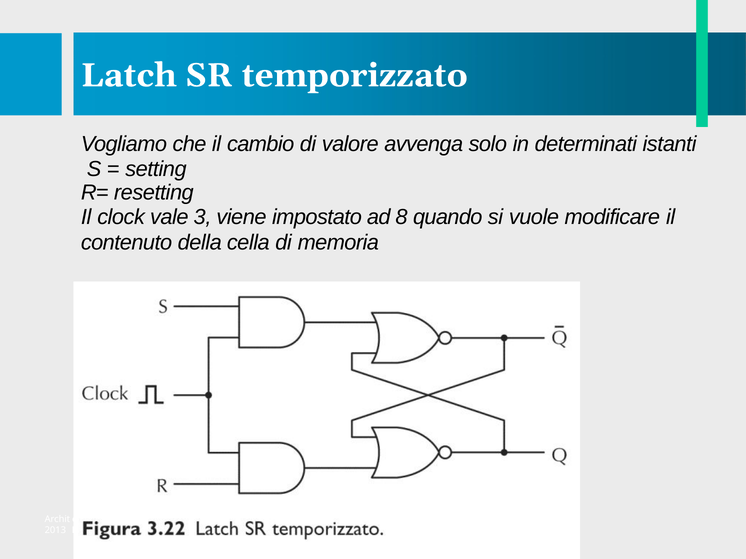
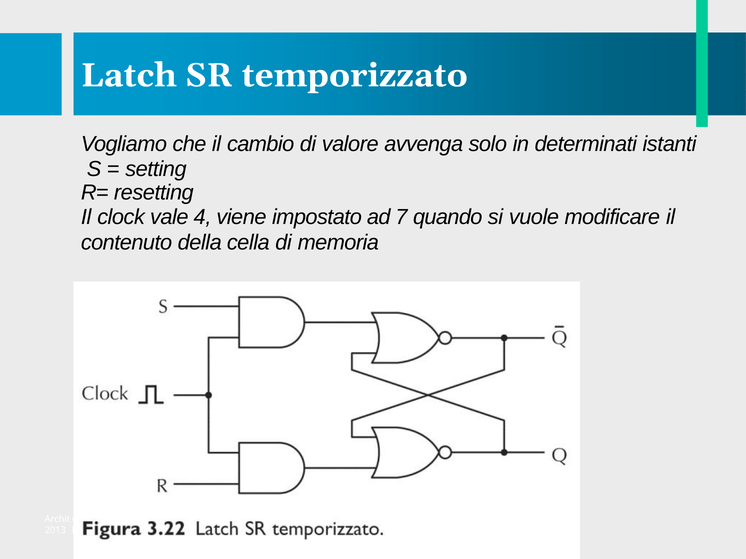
3: 3 -> 4
8: 8 -> 7
